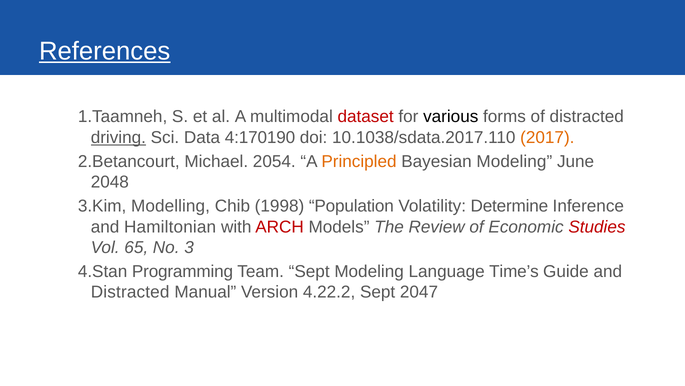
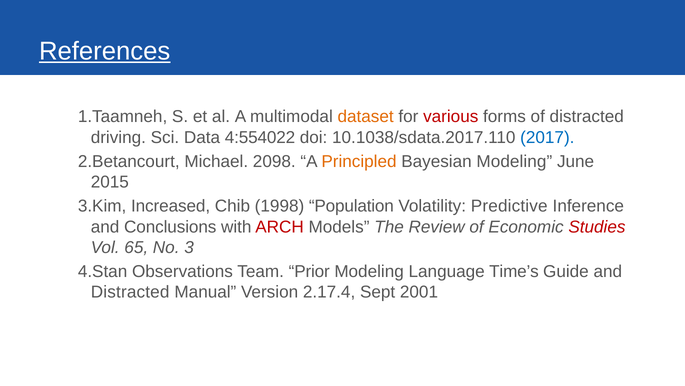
dataset colour: red -> orange
various colour: black -> red
driving underline: present -> none
4:170190: 4:170190 -> 4:554022
2017 colour: orange -> blue
2054: 2054 -> 2098
2048: 2048 -> 2015
Modelling: Modelling -> Increased
Determine: Determine -> Predictive
Hamiltonian: Hamiltonian -> Conclusions
Programming: Programming -> Observations
Team Sept: Sept -> Prior
4.22.2: 4.22.2 -> 2.17.4
2047: 2047 -> 2001
